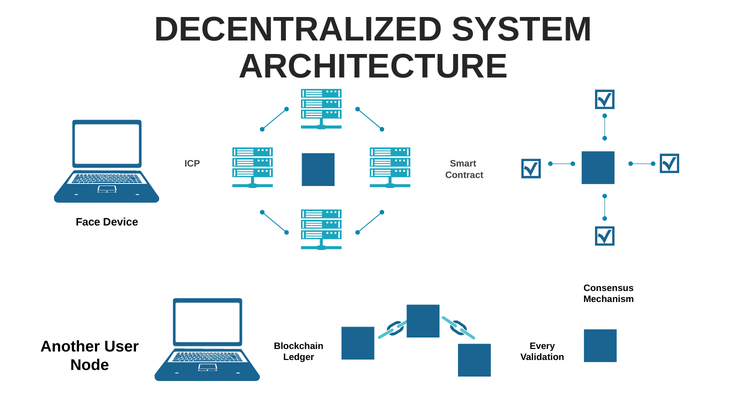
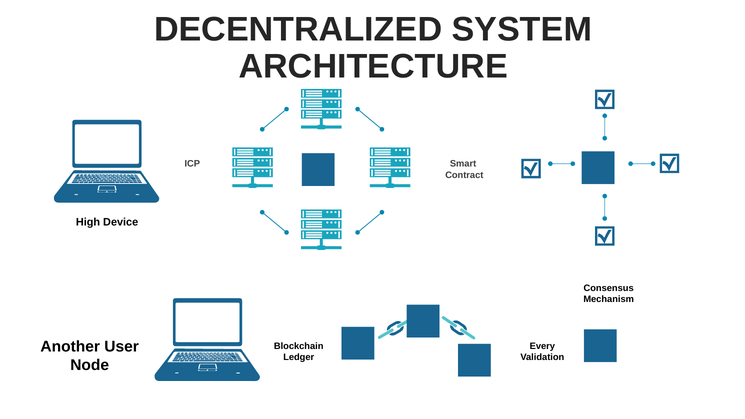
Face: Face -> High
